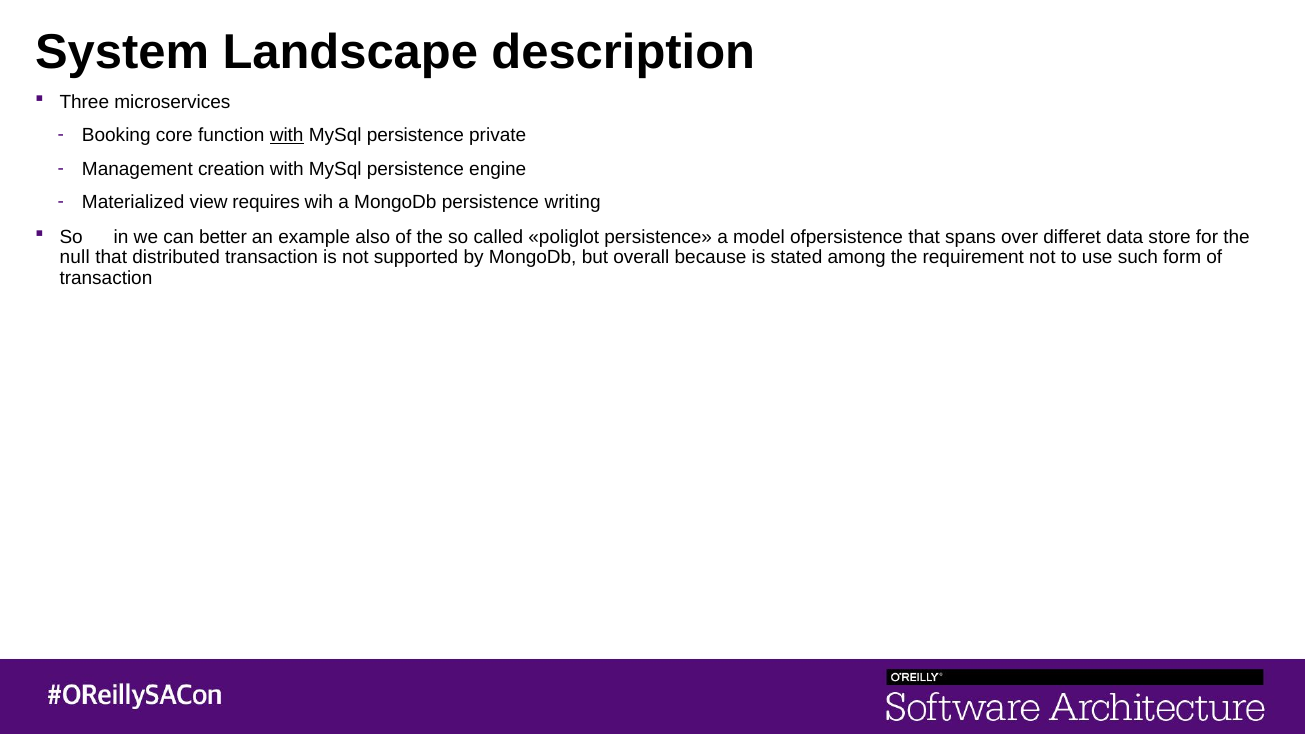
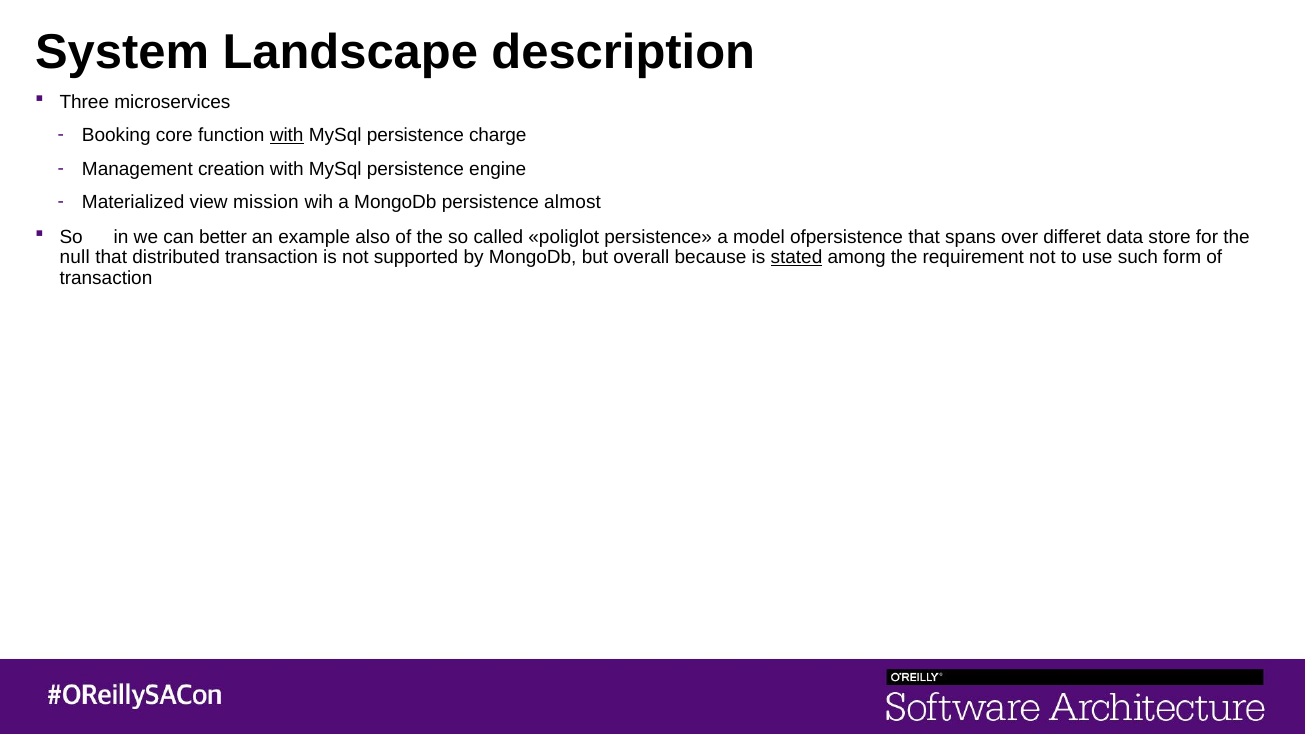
private: private -> charge
requires: requires -> mission
writing: writing -> almost
stated underline: none -> present
